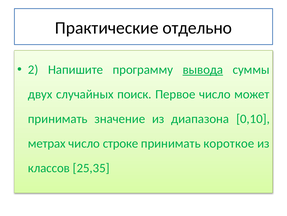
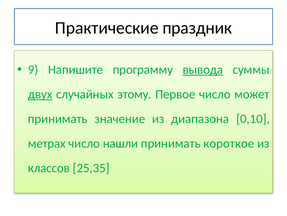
отдельно: отдельно -> праздник
2: 2 -> 9
двух underline: none -> present
поиск: поиск -> этому
строке: строке -> нашли
